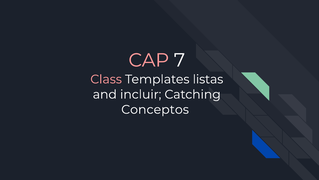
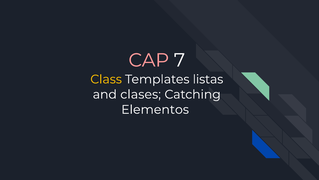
Class colour: pink -> yellow
incluir: incluir -> clases
Conceptos: Conceptos -> Elementos
